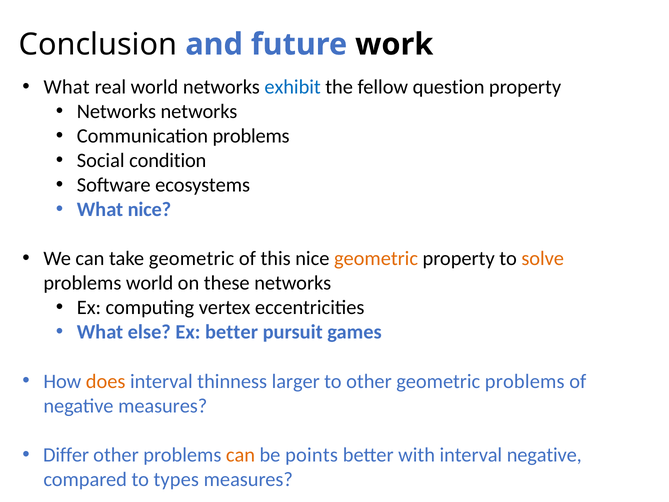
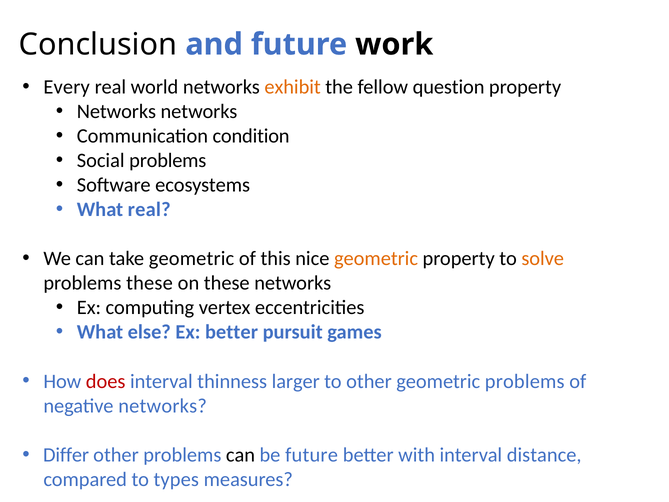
What at (67, 87): What -> Every
exhibit colour: blue -> orange
Communication problems: problems -> condition
Social condition: condition -> problems
What nice: nice -> real
problems world: world -> these
does colour: orange -> red
negative measures: measures -> networks
can at (240, 455) colour: orange -> black
be points: points -> future
interval negative: negative -> distance
